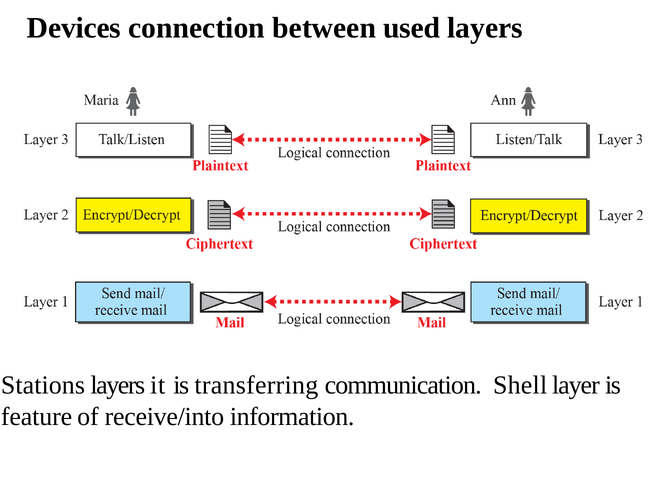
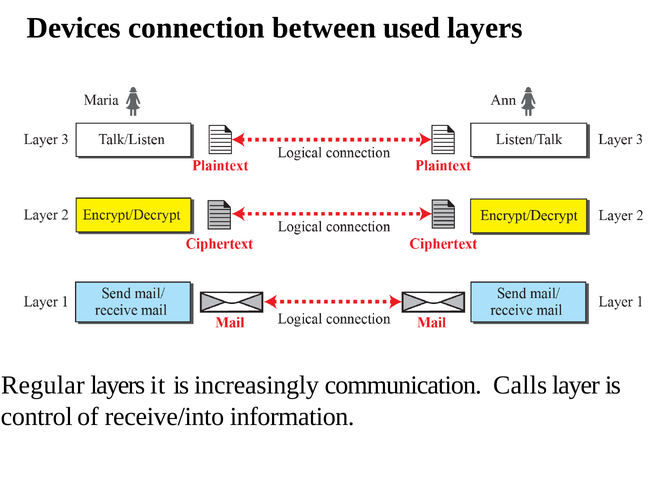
Stations: Stations -> Regular
transferring: transferring -> increasingly
Shell: Shell -> Calls
feature: feature -> control
